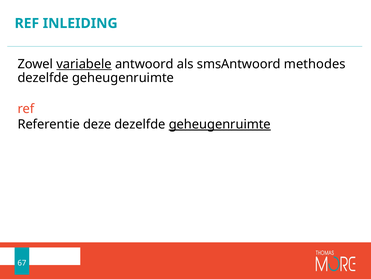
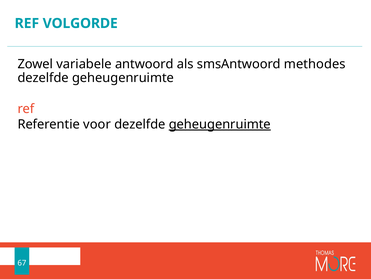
INLEIDING: INLEIDING -> VOLGORDE
variabele underline: present -> none
deze: deze -> voor
